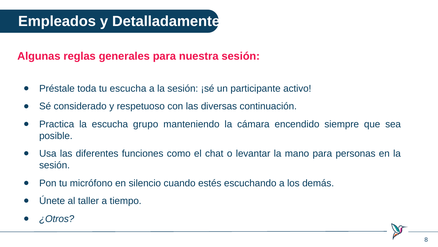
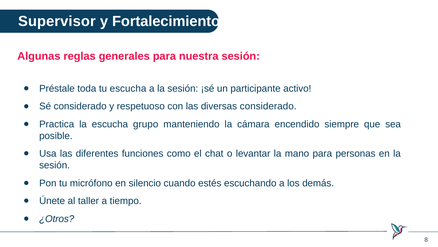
Empleados: Empleados -> Supervisor
Detalladamente: Detalladamente -> Fortalecimiento
diversas continuación: continuación -> considerado
